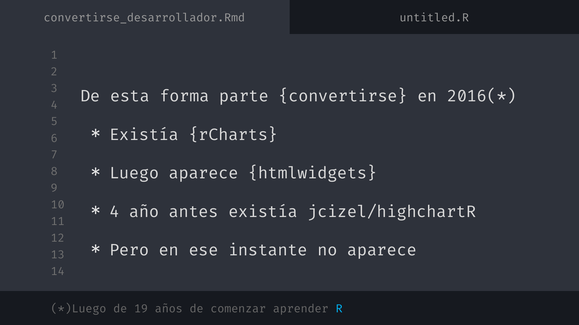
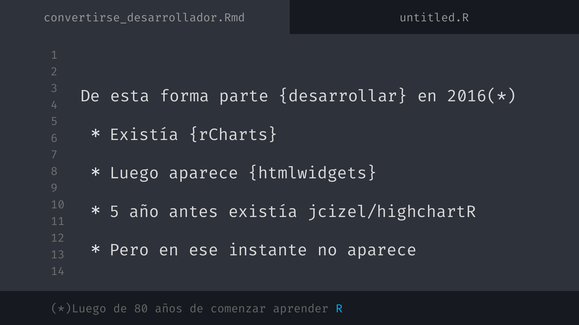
convertirse: convertirse -> desarrollar
4 at (114, 212): 4 -> 5
19: 19 -> 80
